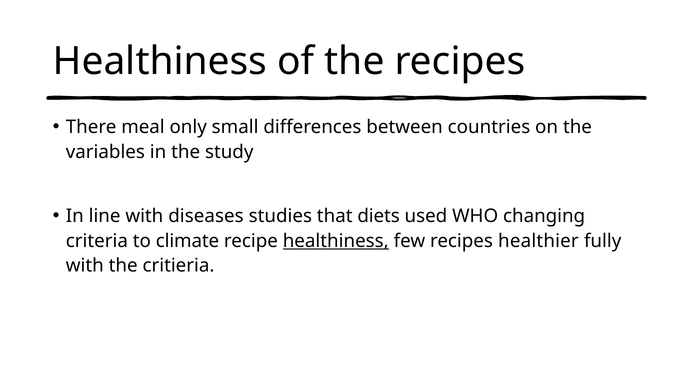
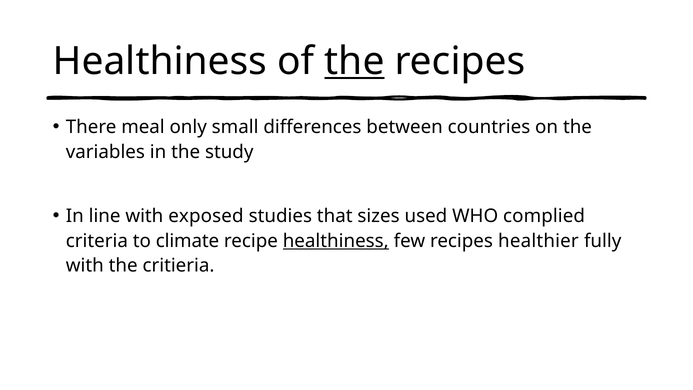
the at (354, 61) underline: none -> present
diseases: diseases -> exposed
diets: diets -> sizes
changing: changing -> complied
